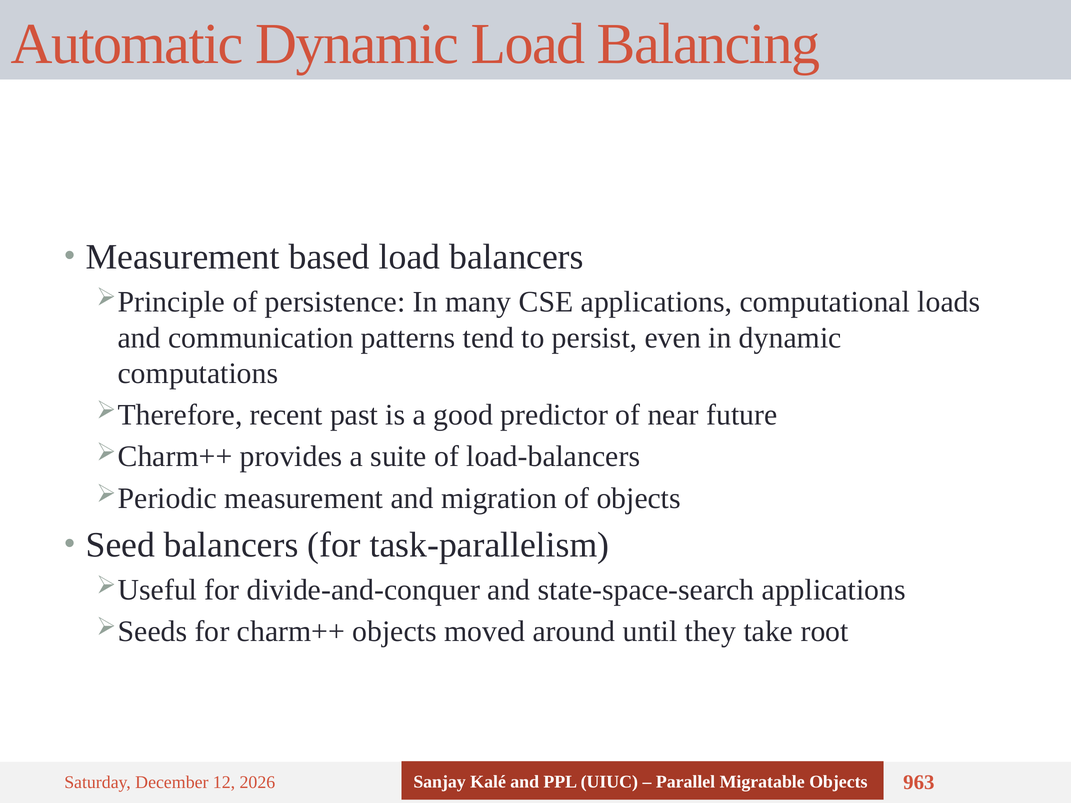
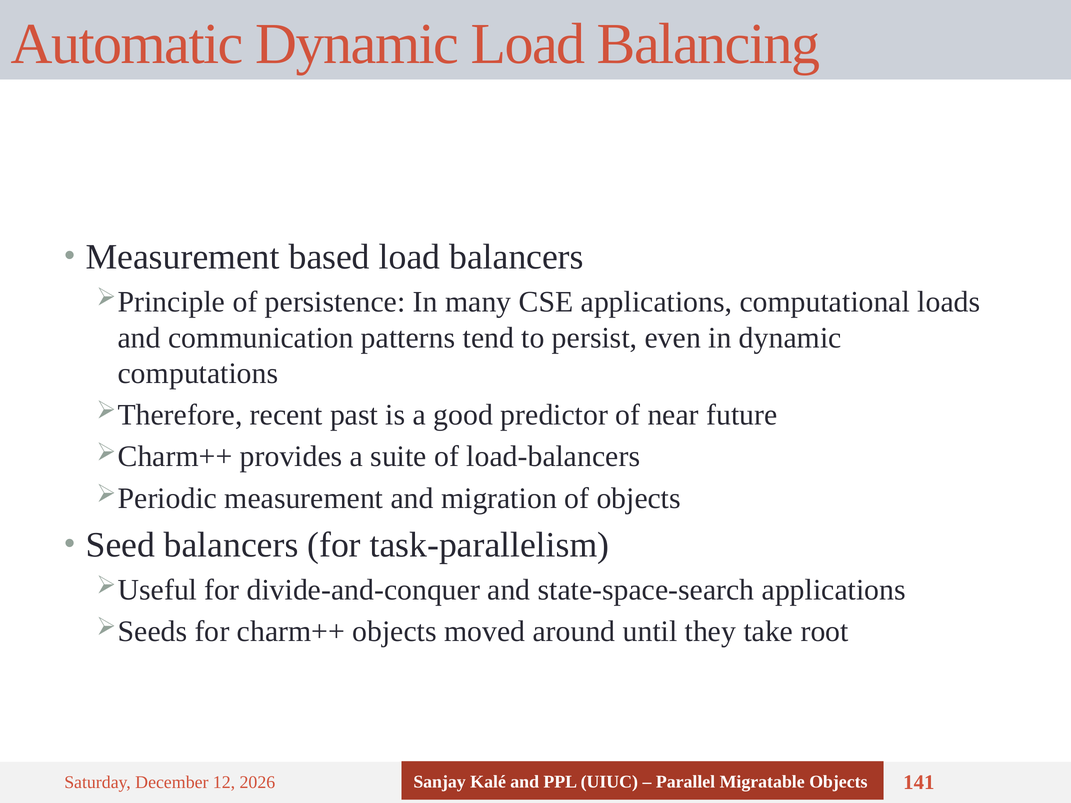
963: 963 -> 141
